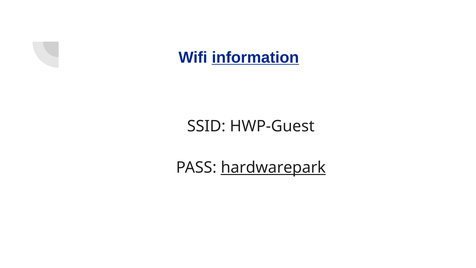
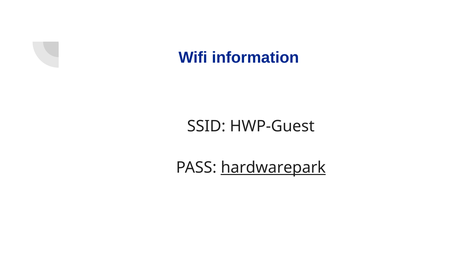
information underline: present -> none
